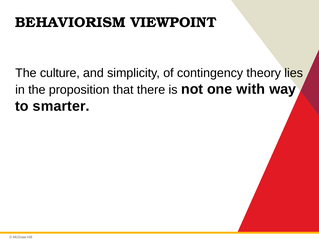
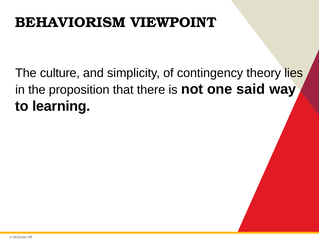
with: with -> said
smarter: smarter -> learning
